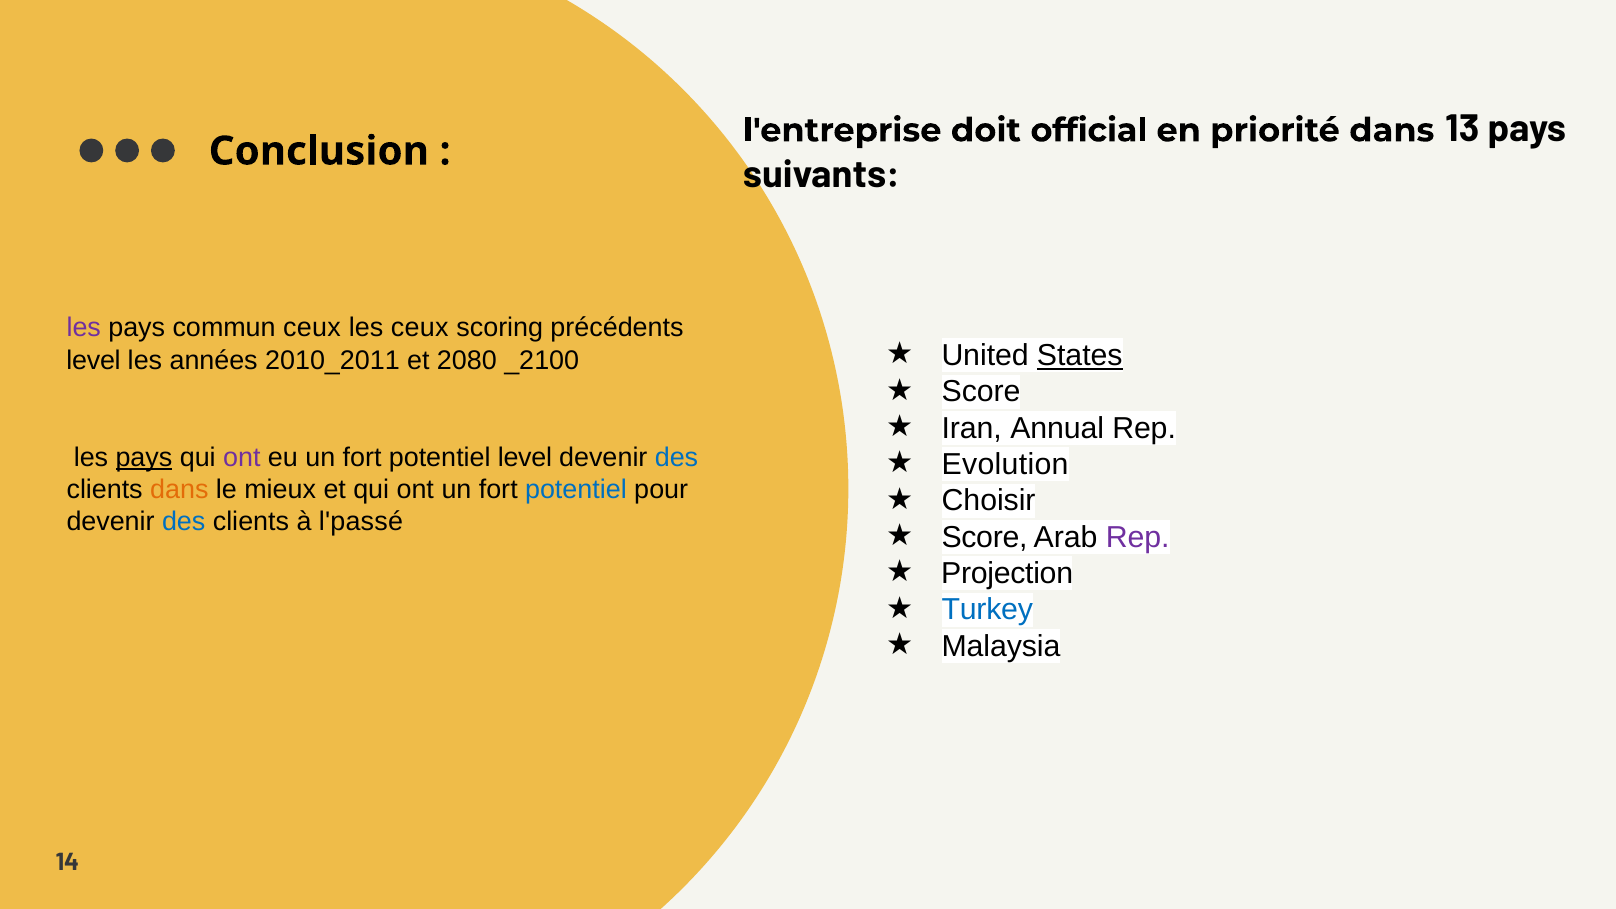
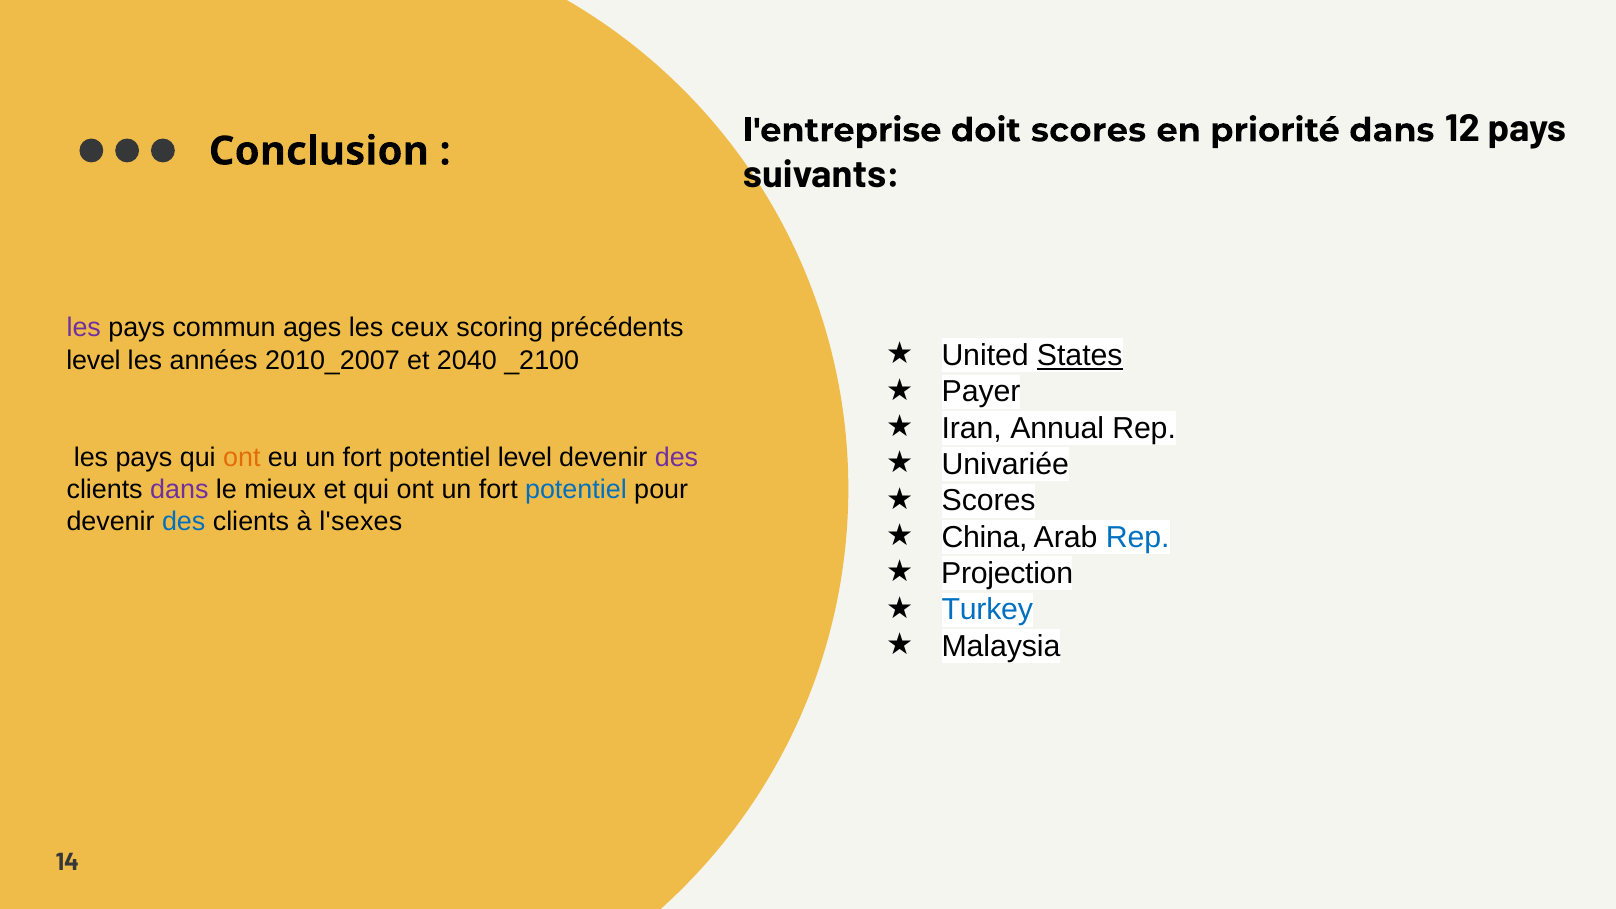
doit official: official -> scores
13: 13 -> 12
commun ceux: ceux -> ages
2010_2011: 2010_2011 -> 2010_2007
2080: 2080 -> 2040
Score at (981, 392): Score -> Payer
pays at (144, 457) underline: present -> none
ont at (242, 457) colour: purple -> orange
des at (677, 457) colour: blue -> purple
Evolution: Evolution -> Univariée
dans at (179, 490) colour: orange -> purple
Choisir at (989, 501): Choisir -> Scores
l'passé: l'passé -> l'sexes
Score at (985, 537): Score -> China
Rep at (1138, 537) colour: purple -> blue
